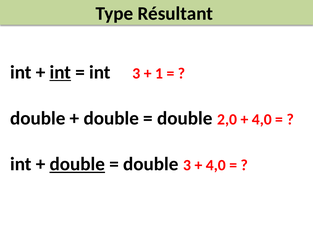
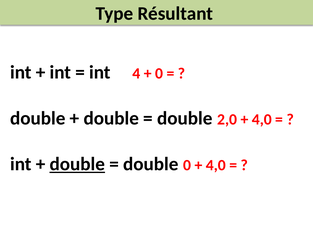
int at (60, 72) underline: present -> none
int 3: 3 -> 4
1 at (159, 73): 1 -> 0
double 3: 3 -> 0
